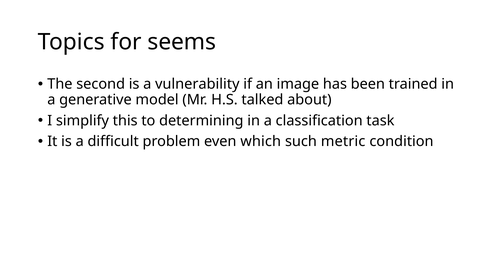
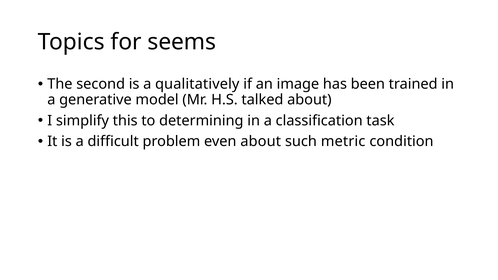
vulnerability: vulnerability -> qualitatively
even which: which -> about
